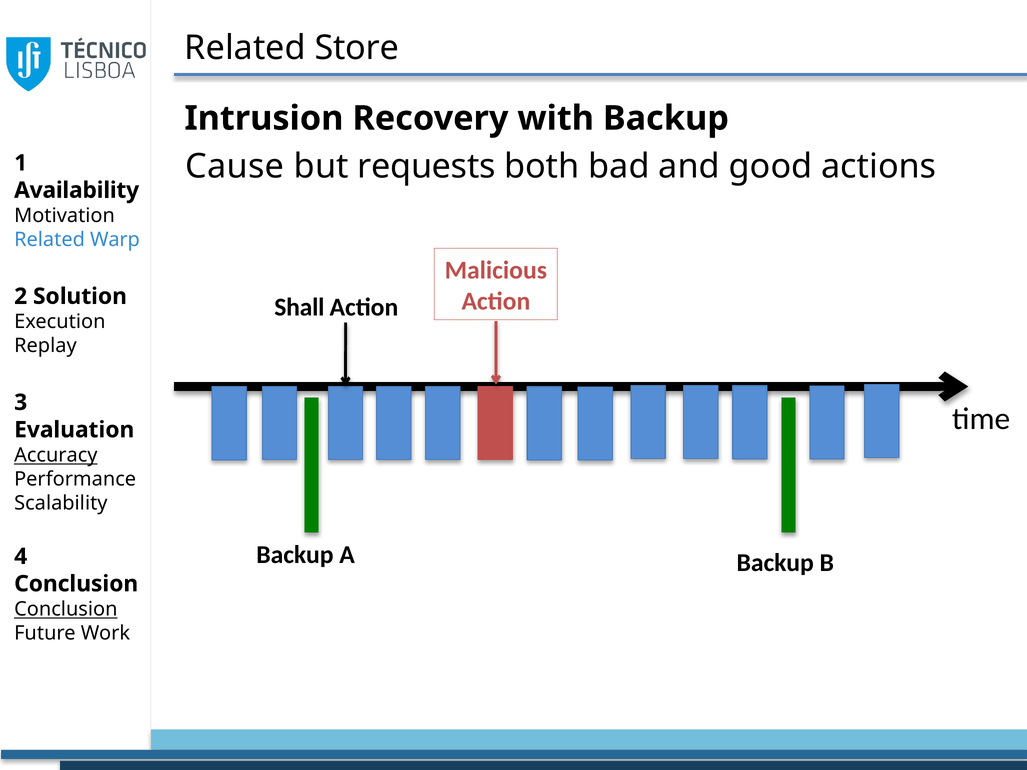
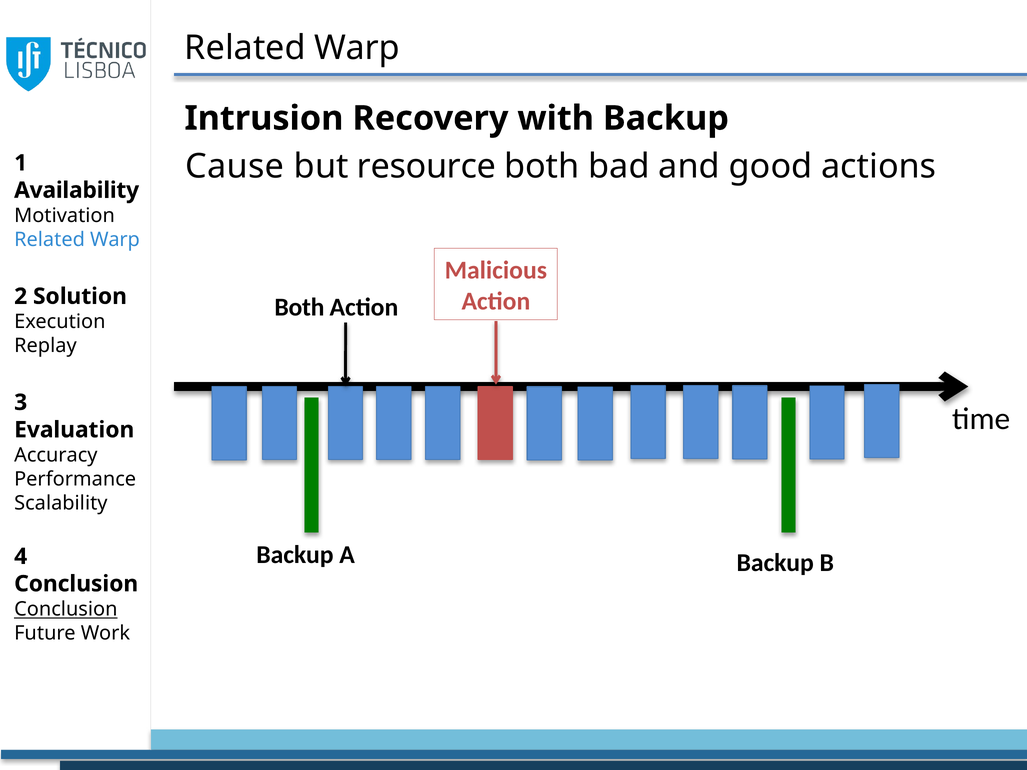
Store at (357, 48): Store -> Warp
requests: requests -> resource
Shall at (299, 308): Shall -> Both
Accuracy underline: present -> none
